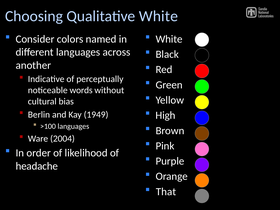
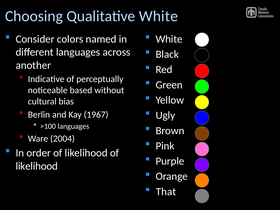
words: words -> based
1949: 1949 -> 1967
High: High -> Ugly
headache at (37, 166): headache -> likelihood
